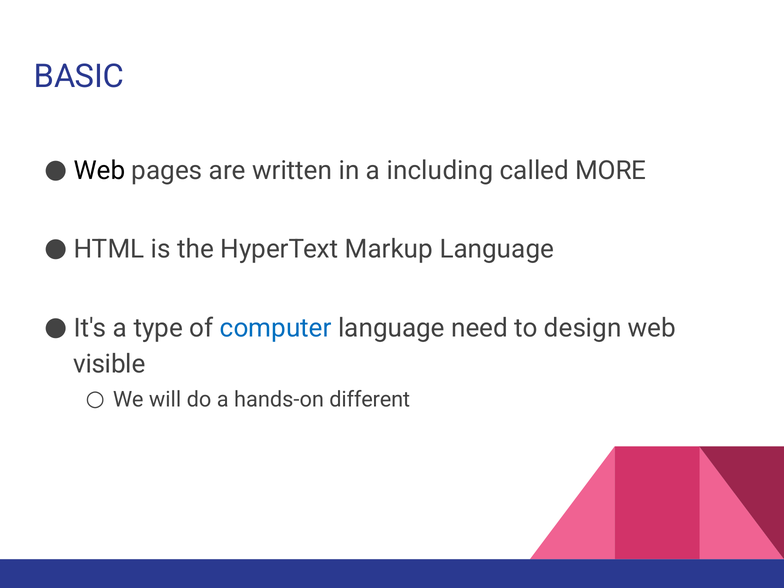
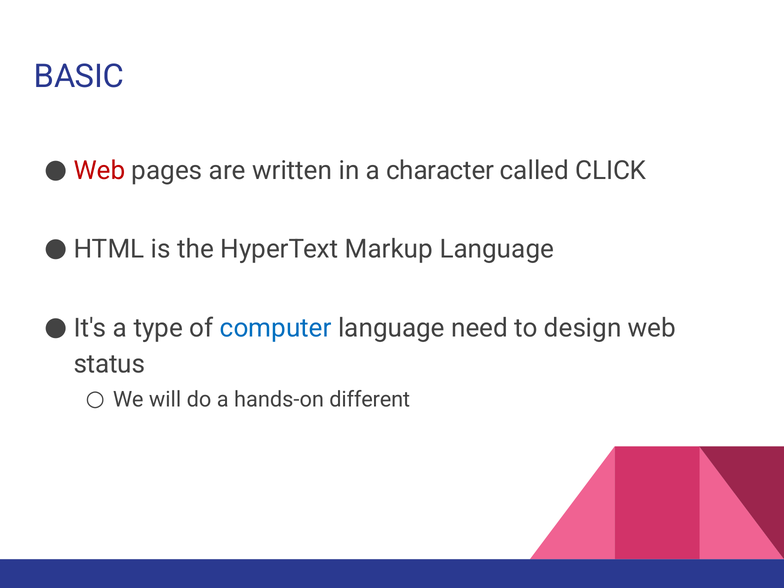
Web at (99, 171) colour: black -> red
including: including -> character
MORE: MORE -> CLICK
visible: visible -> status
